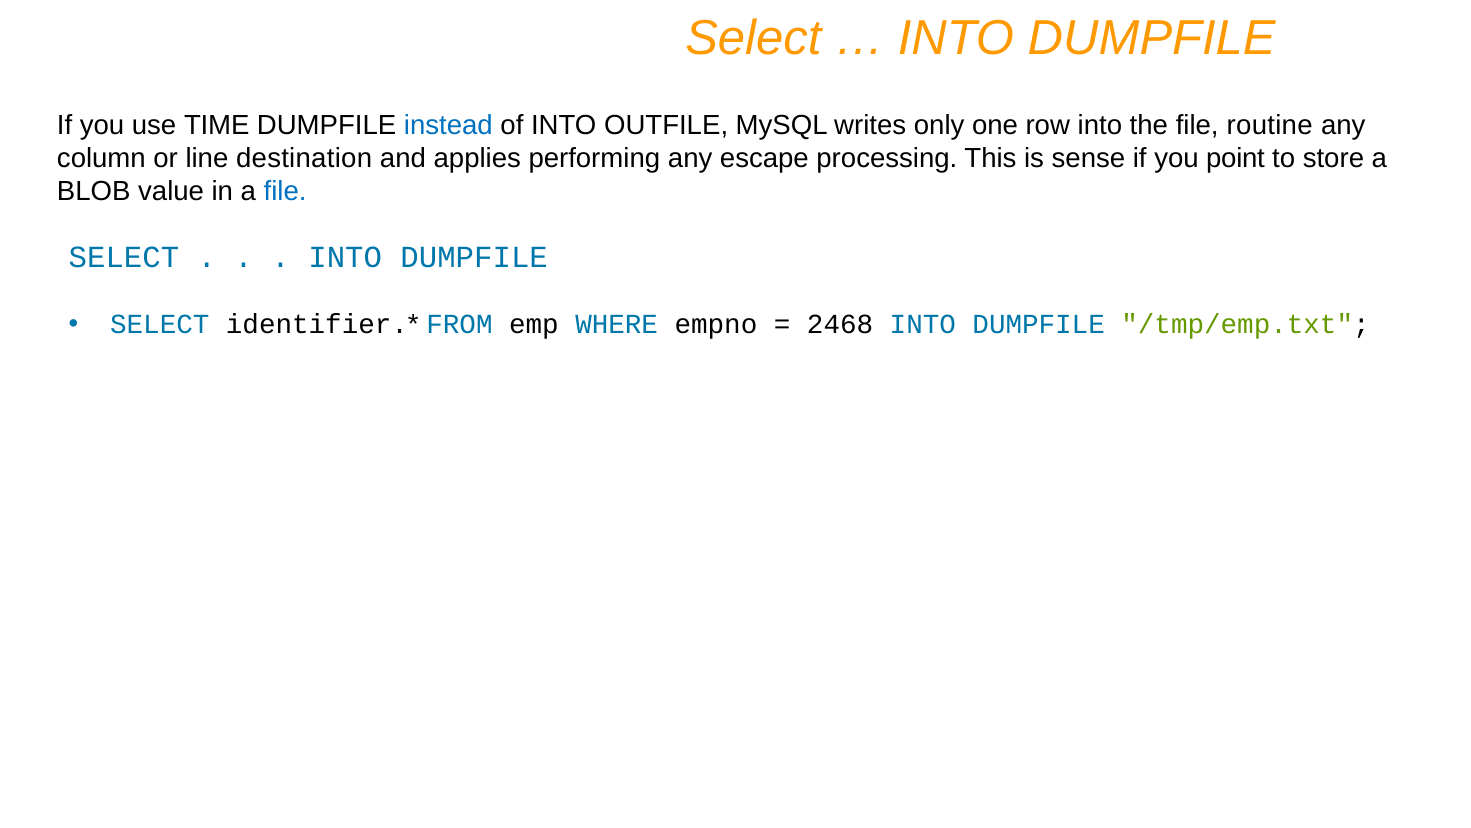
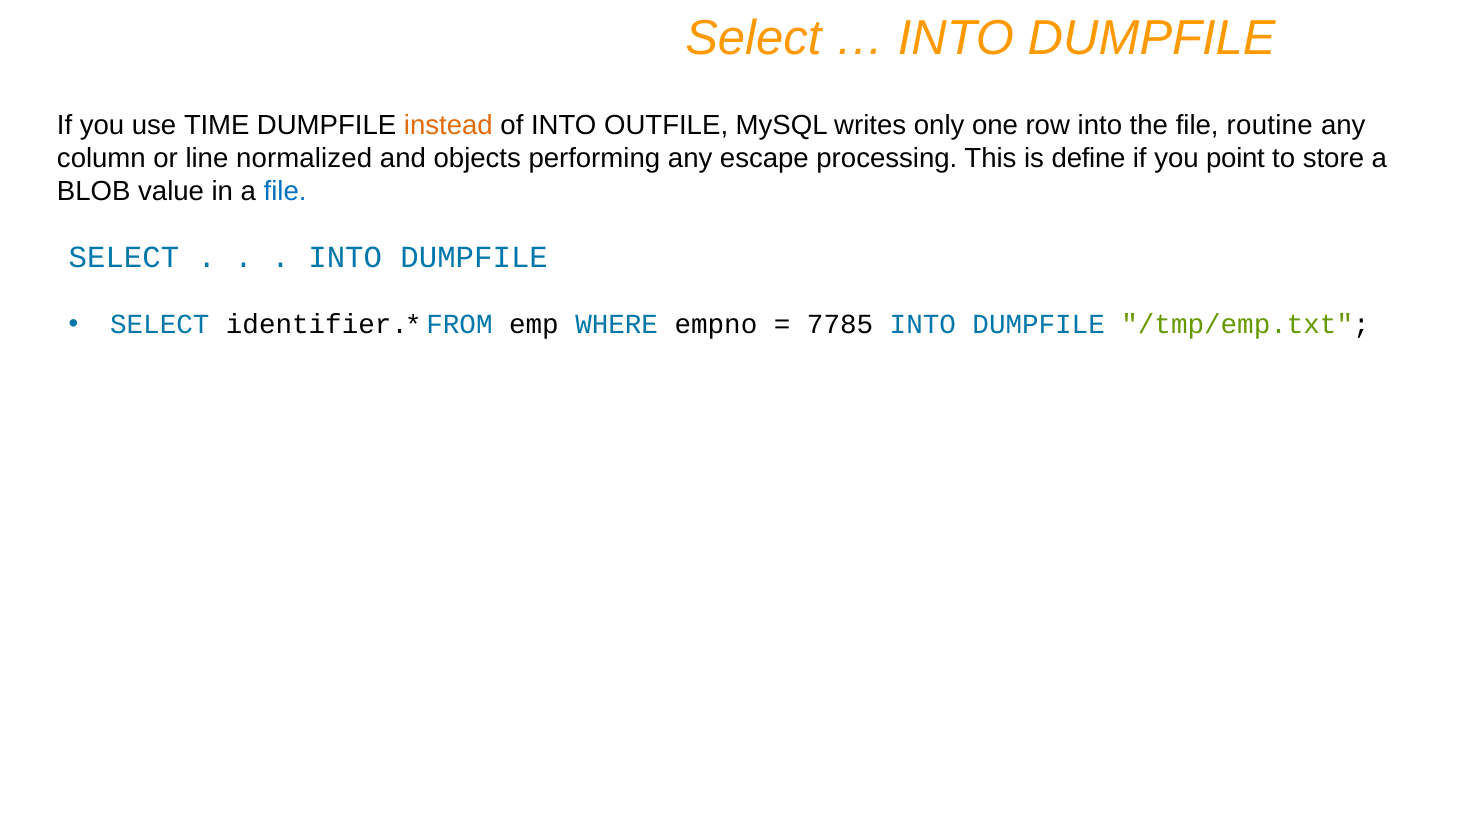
instead colour: blue -> orange
destination: destination -> normalized
applies: applies -> objects
sense: sense -> define
2468: 2468 -> 7785
